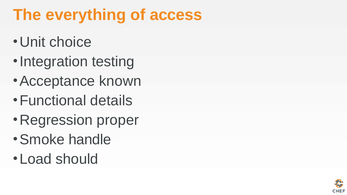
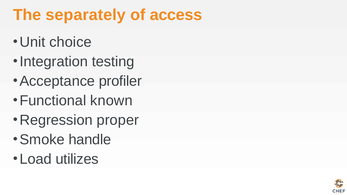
everything: everything -> separately
known: known -> profiler
details: details -> known
should: should -> utilizes
